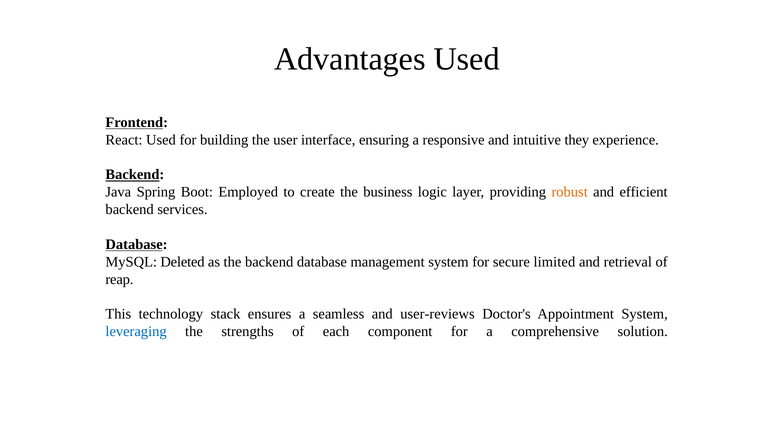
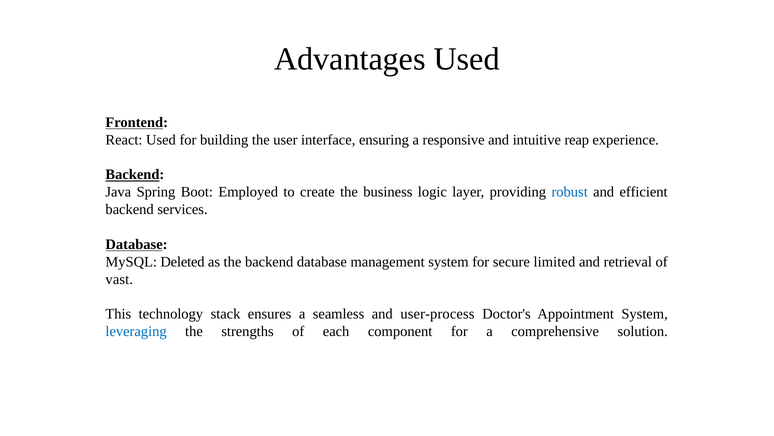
they: they -> reap
robust colour: orange -> blue
reap: reap -> vast
user-reviews: user-reviews -> user-process
